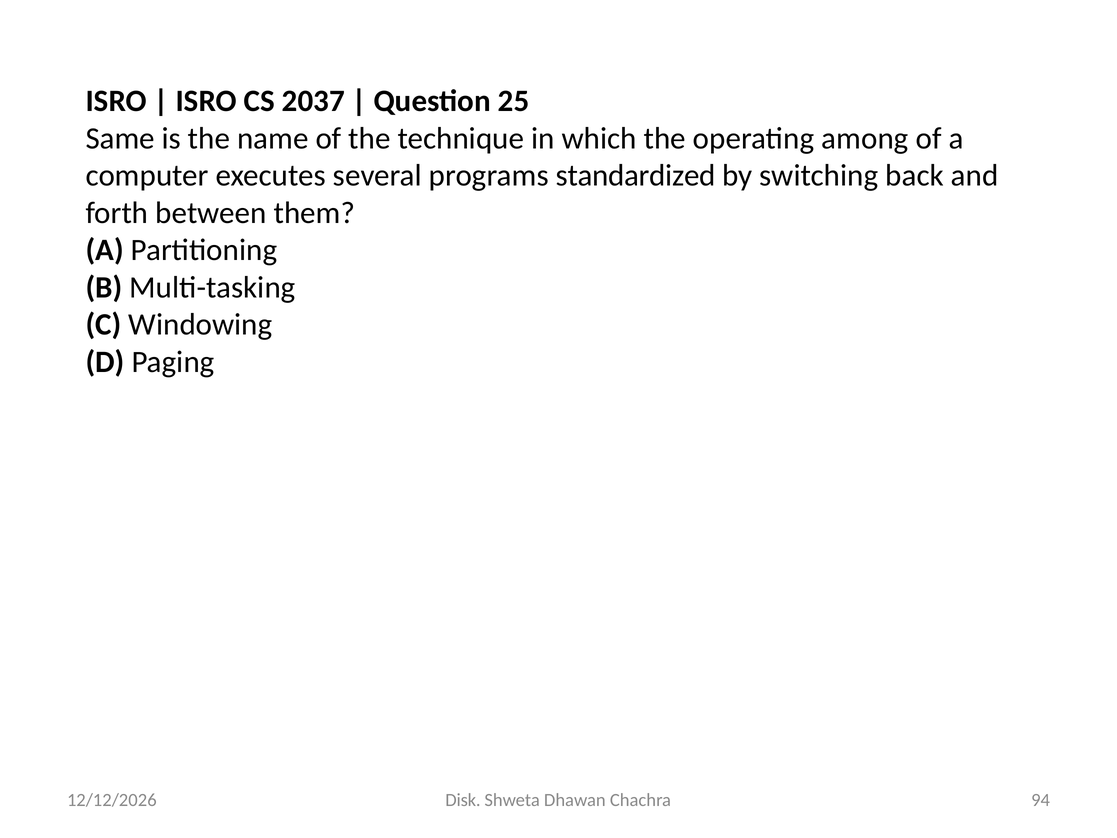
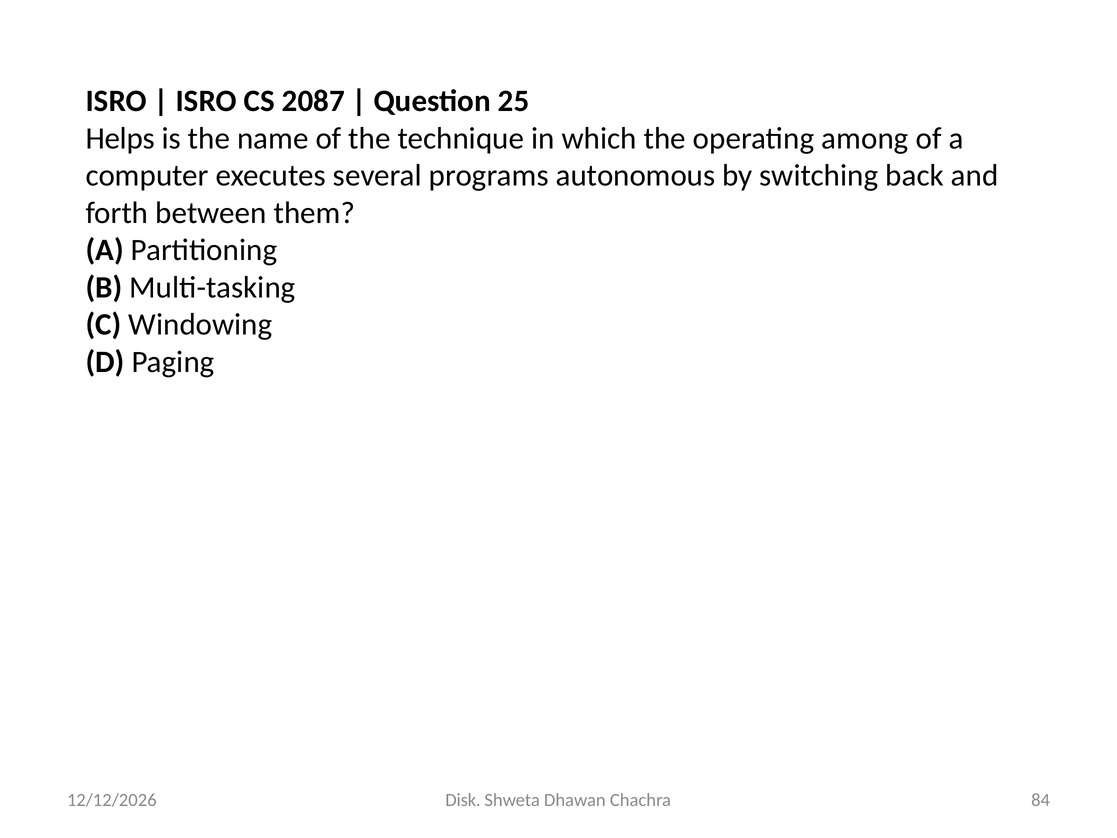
2037: 2037 -> 2087
Same: Same -> Helps
standardized: standardized -> autonomous
94: 94 -> 84
